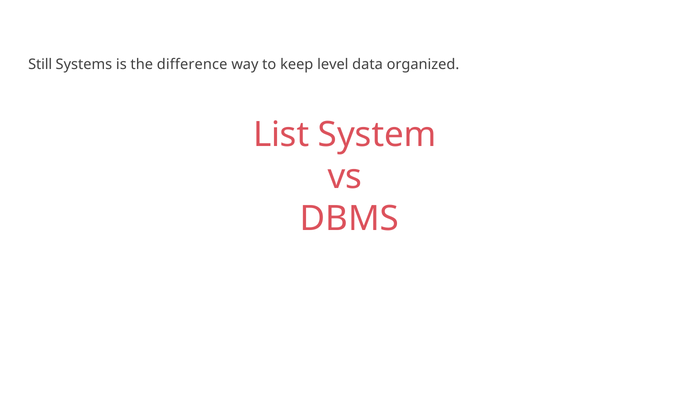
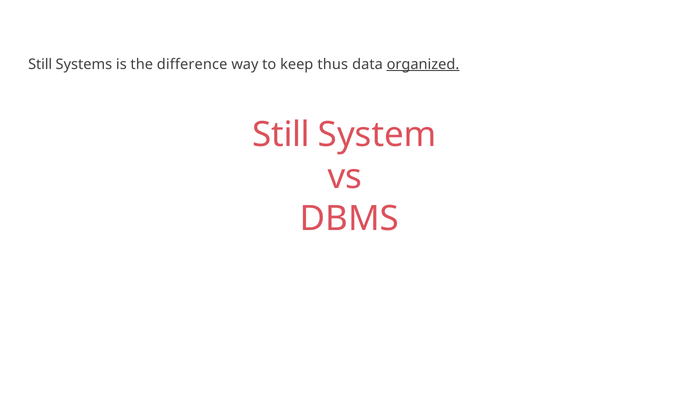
level: level -> thus
organized underline: none -> present
List at (281, 135): List -> Still
